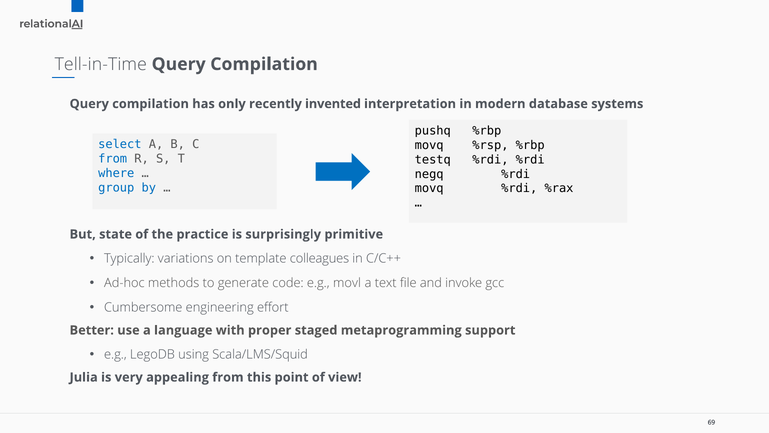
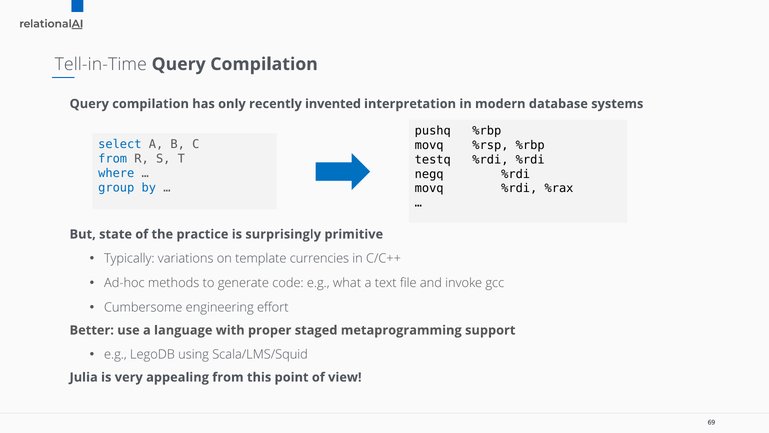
colleagues: colleagues -> currencies
movl: movl -> what
